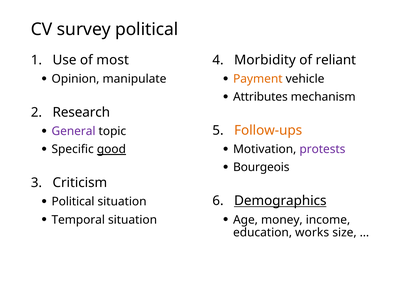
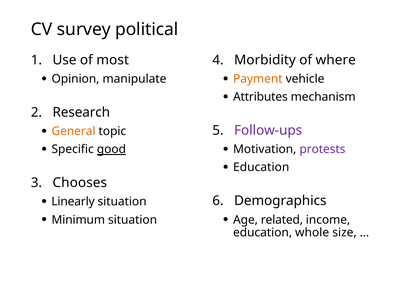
reliant: reliant -> where
General colour: purple -> orange
Follow-ups colour: orange -> purple
Bourgeois at (261, 168): Bourgeois -> Education
Criticism: Criticism -> Chooses
Political at (73, 202): Political -> Linearly
Demographics underline: present -> none
Temporal: Temporal -> Minimum
money: money -> related
works: works -> whole
